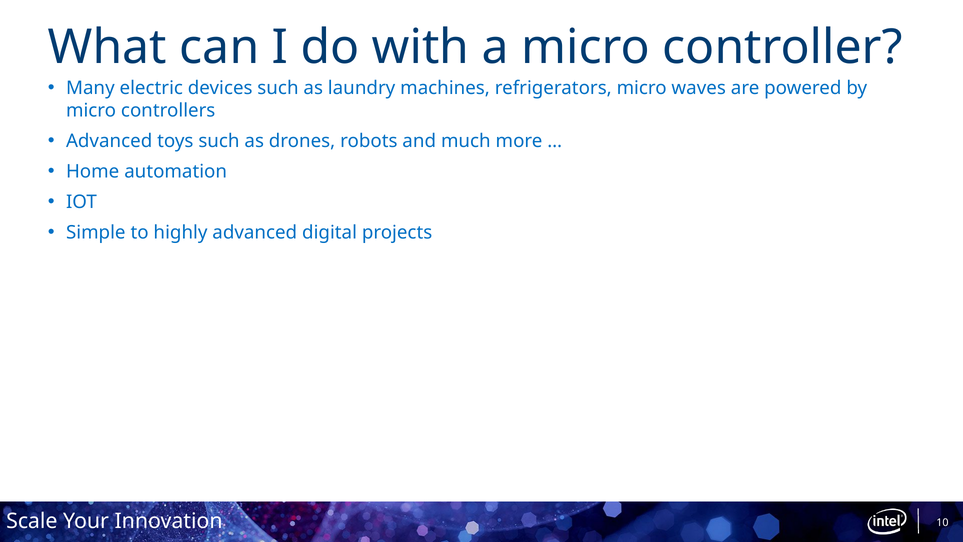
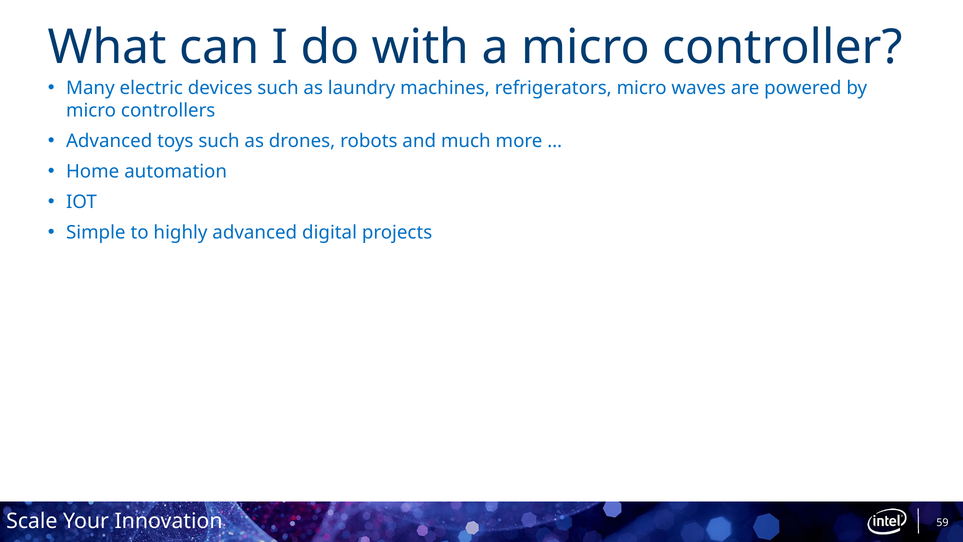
10: 10 -> 59
